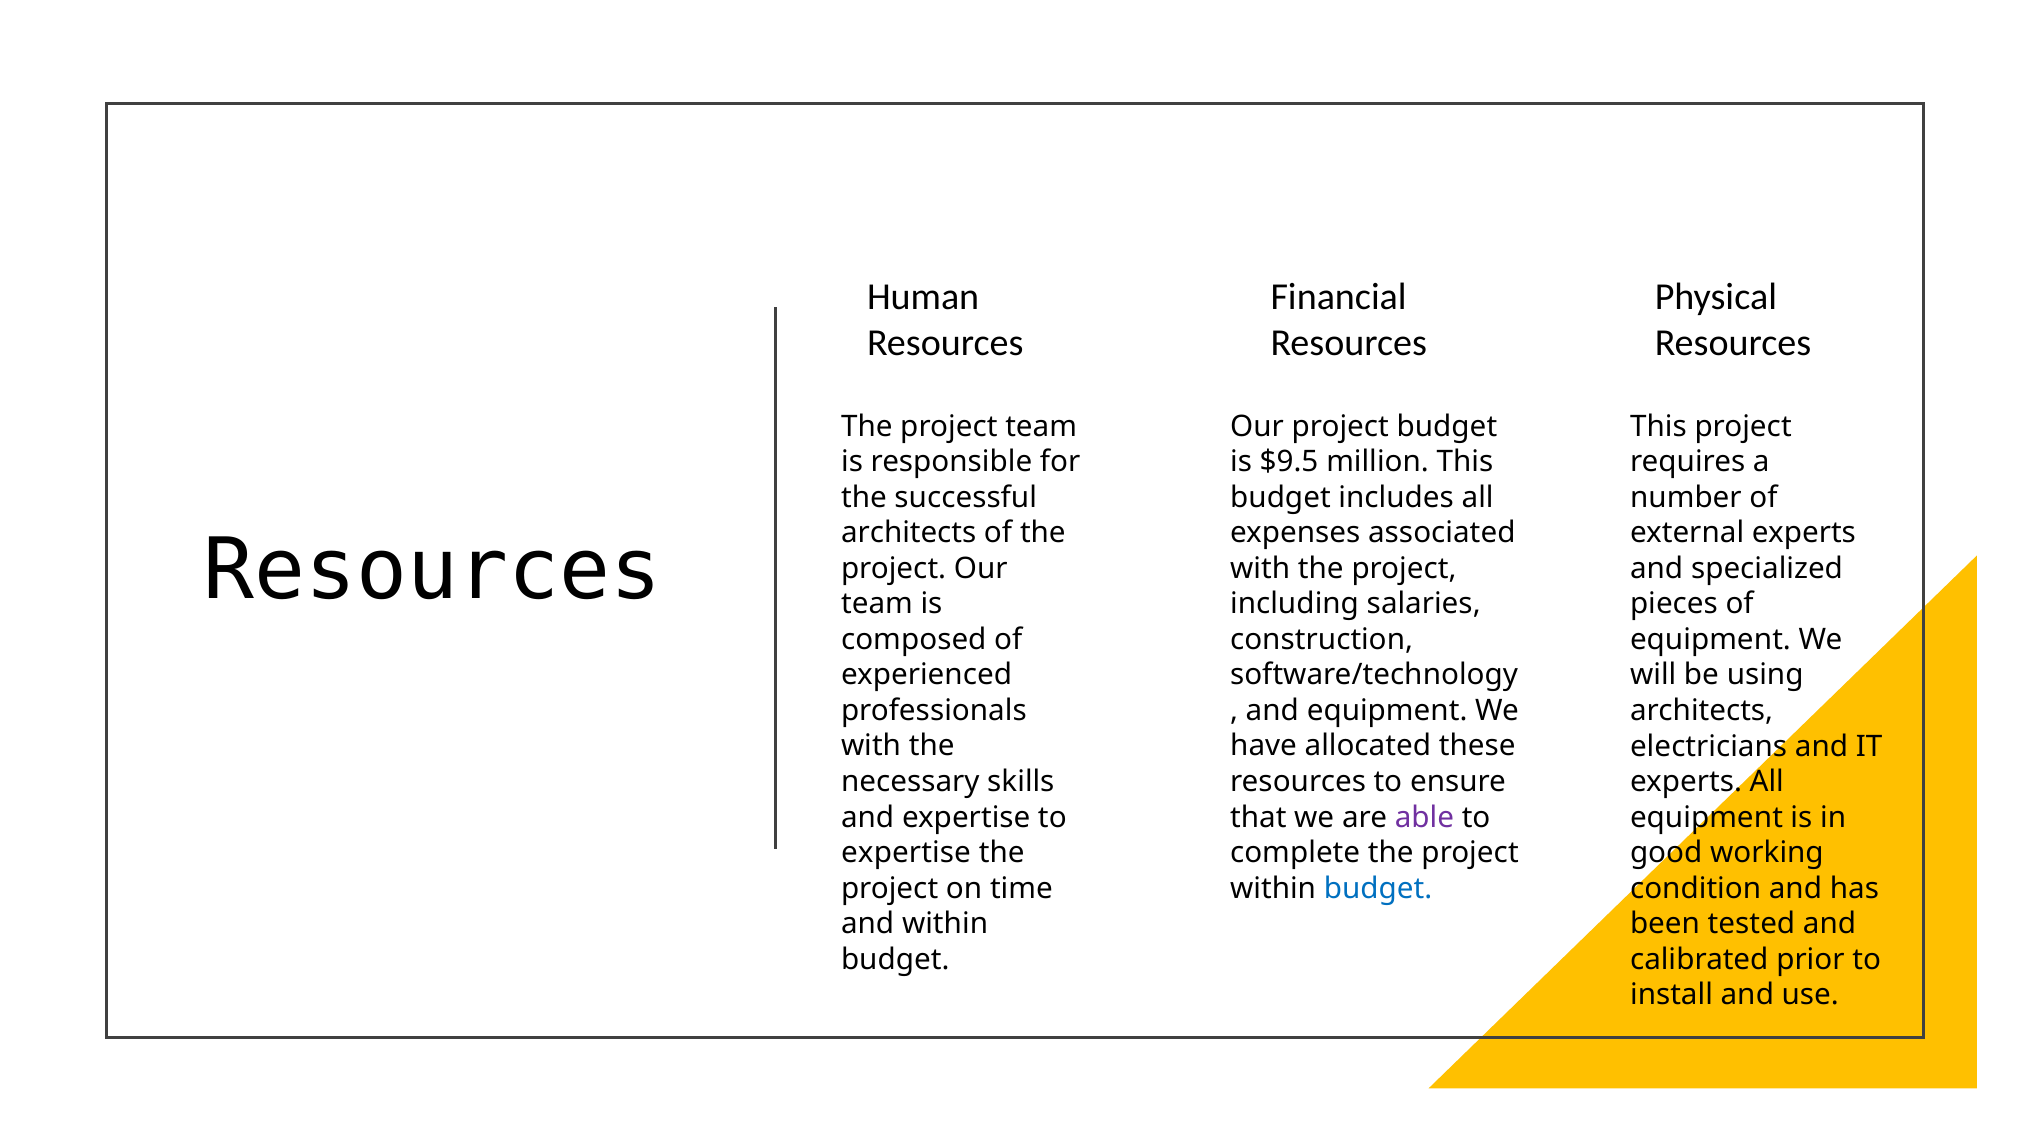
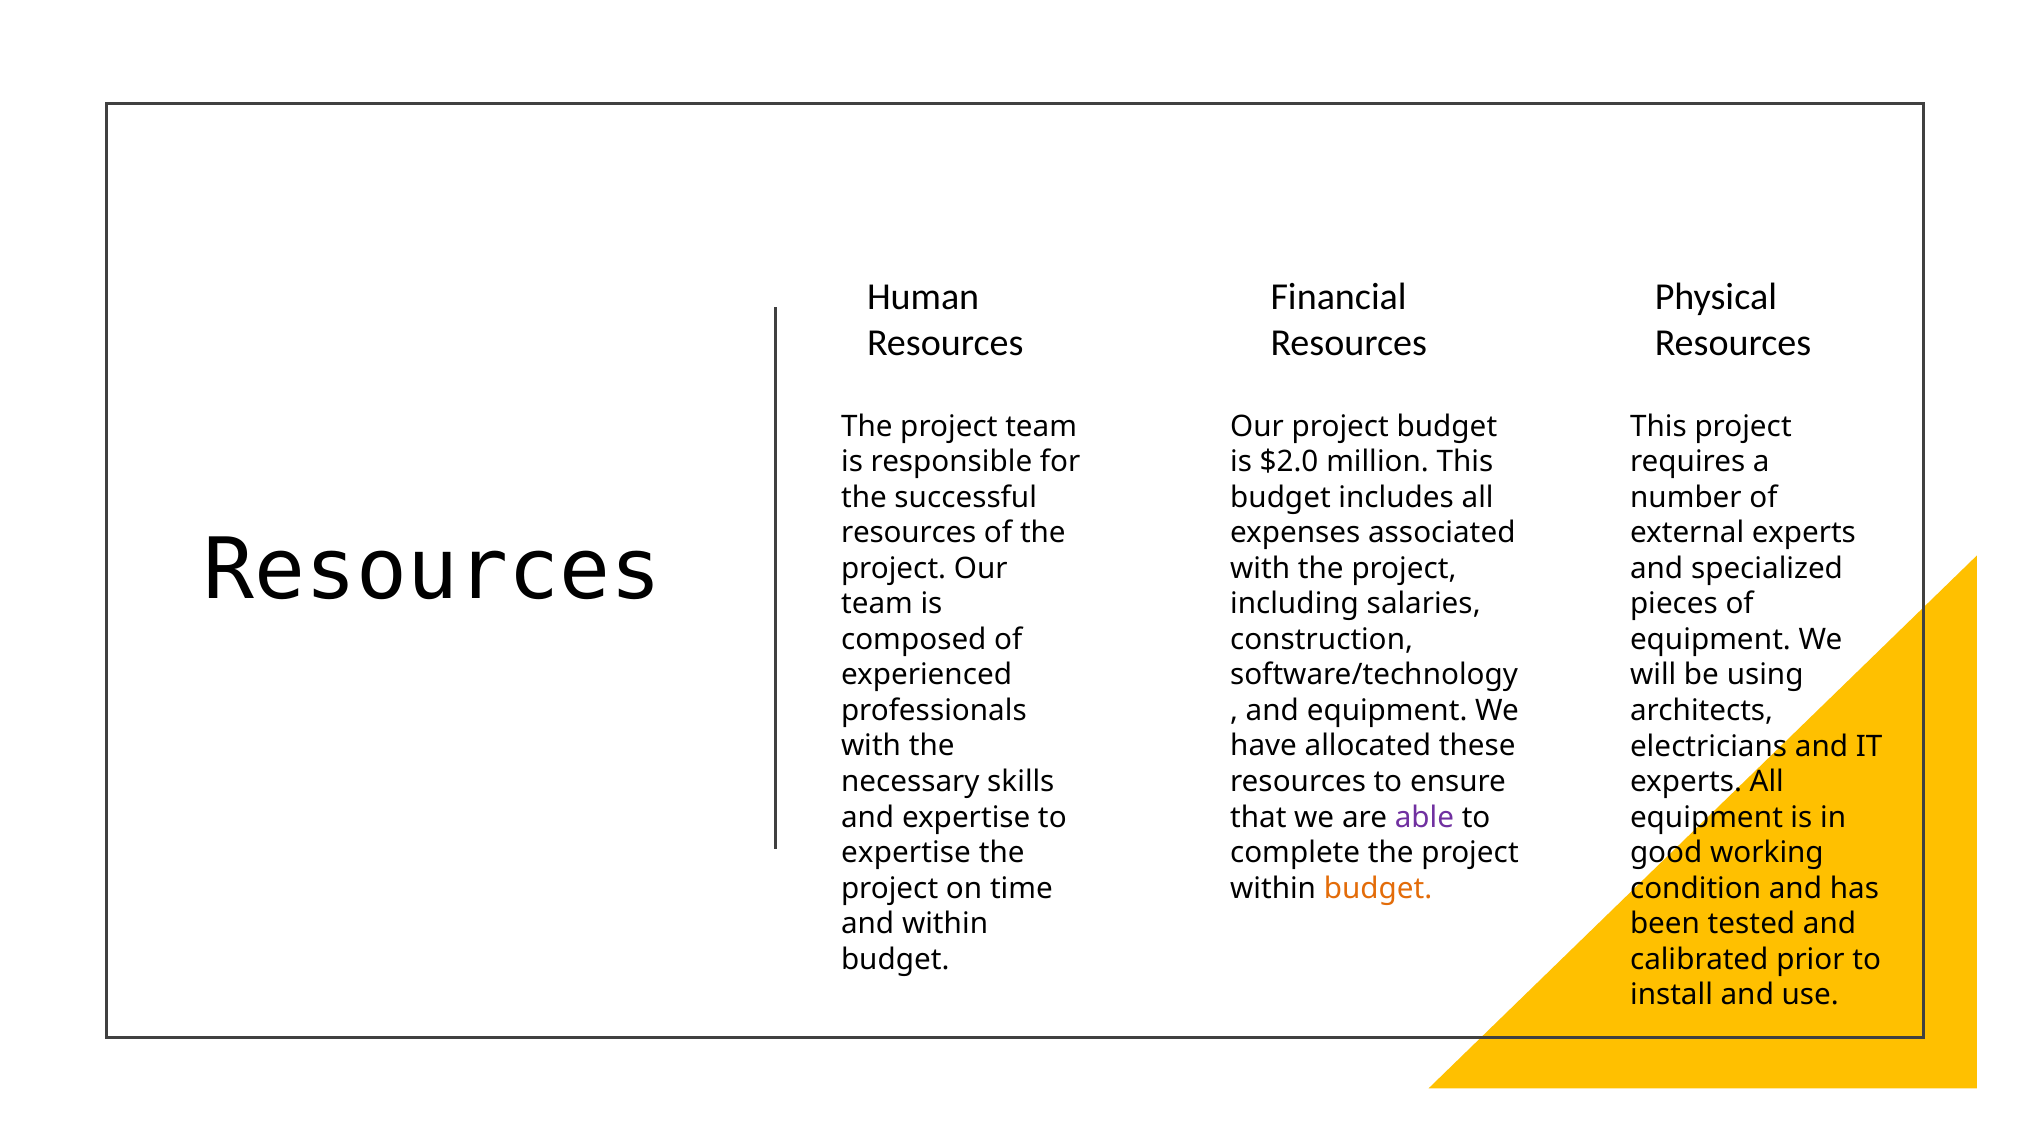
$9.5: $9.5 -> $2.0
architects at (909, 533): architects -> resources
budget at (1378, 889) colour: blue -> orange
